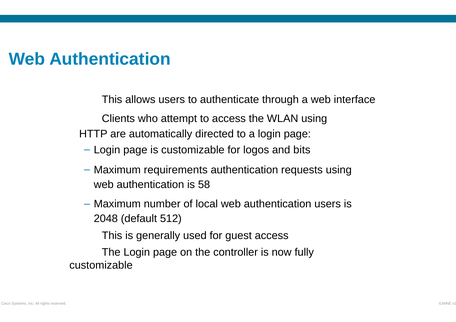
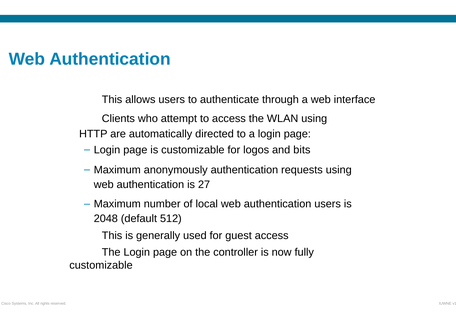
requirements: requirements -> anonymously
58: 58 -> 27
